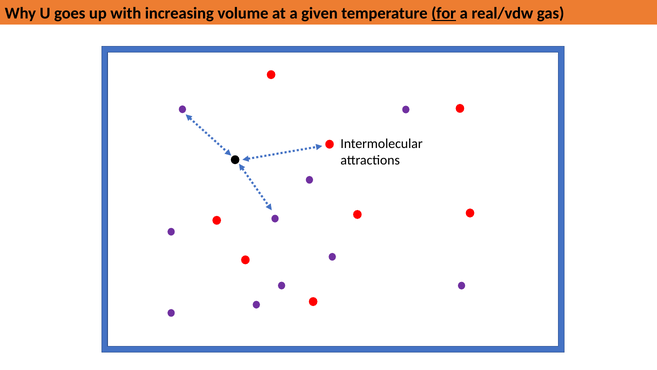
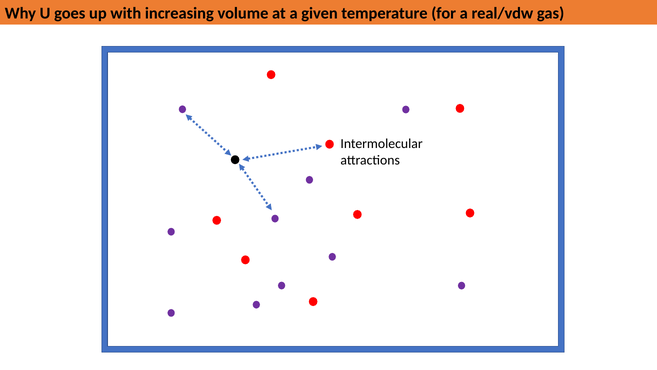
for underline: present -> none
